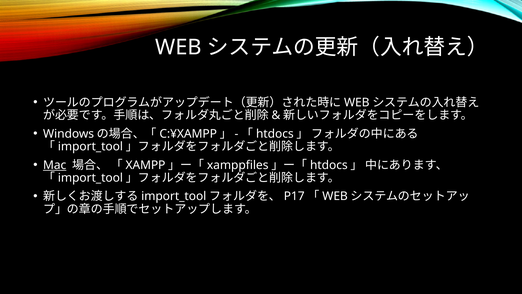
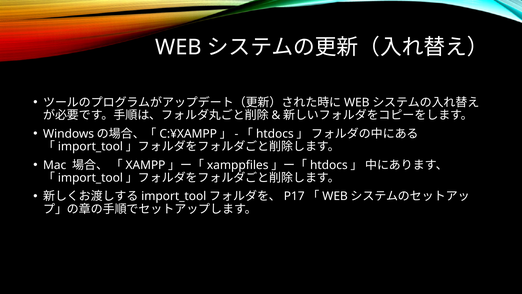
Mac underline: present -> none
